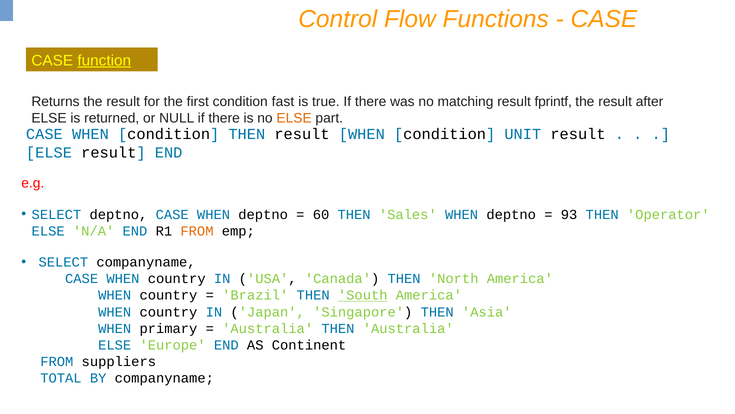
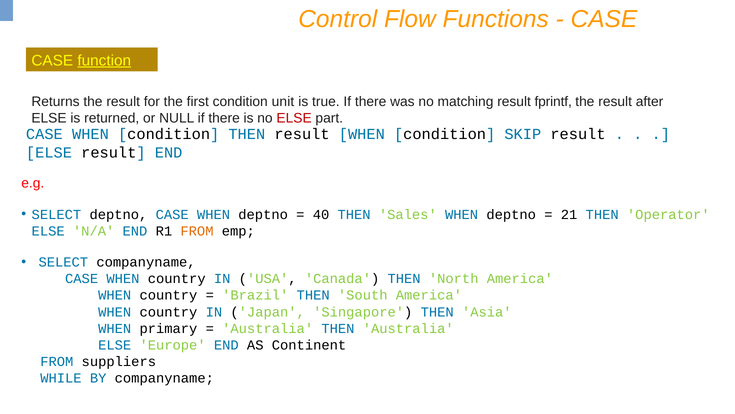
fast: fast -> unit
ELSE at (294, 118) colour: orange -> red
UNIT: UNIT -> SKIP
60: 60 -> 40
93: 93 -> 21
South underline: present -> none
TOTAL: TOTAL -> WHILE
